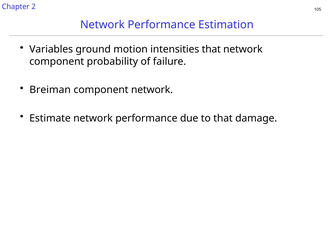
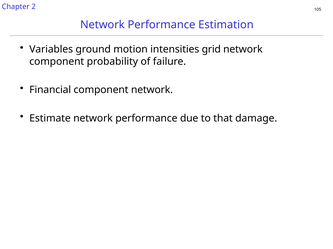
intensities that: that -> grid
Breiman: Breiman -> Financial
